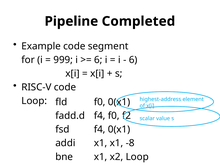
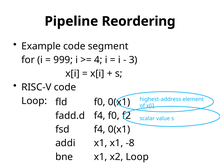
Completed: Completed -> Reordering
6 at (98, 60): 6 -> 4
6 at (133, 60): 6 -> 3
